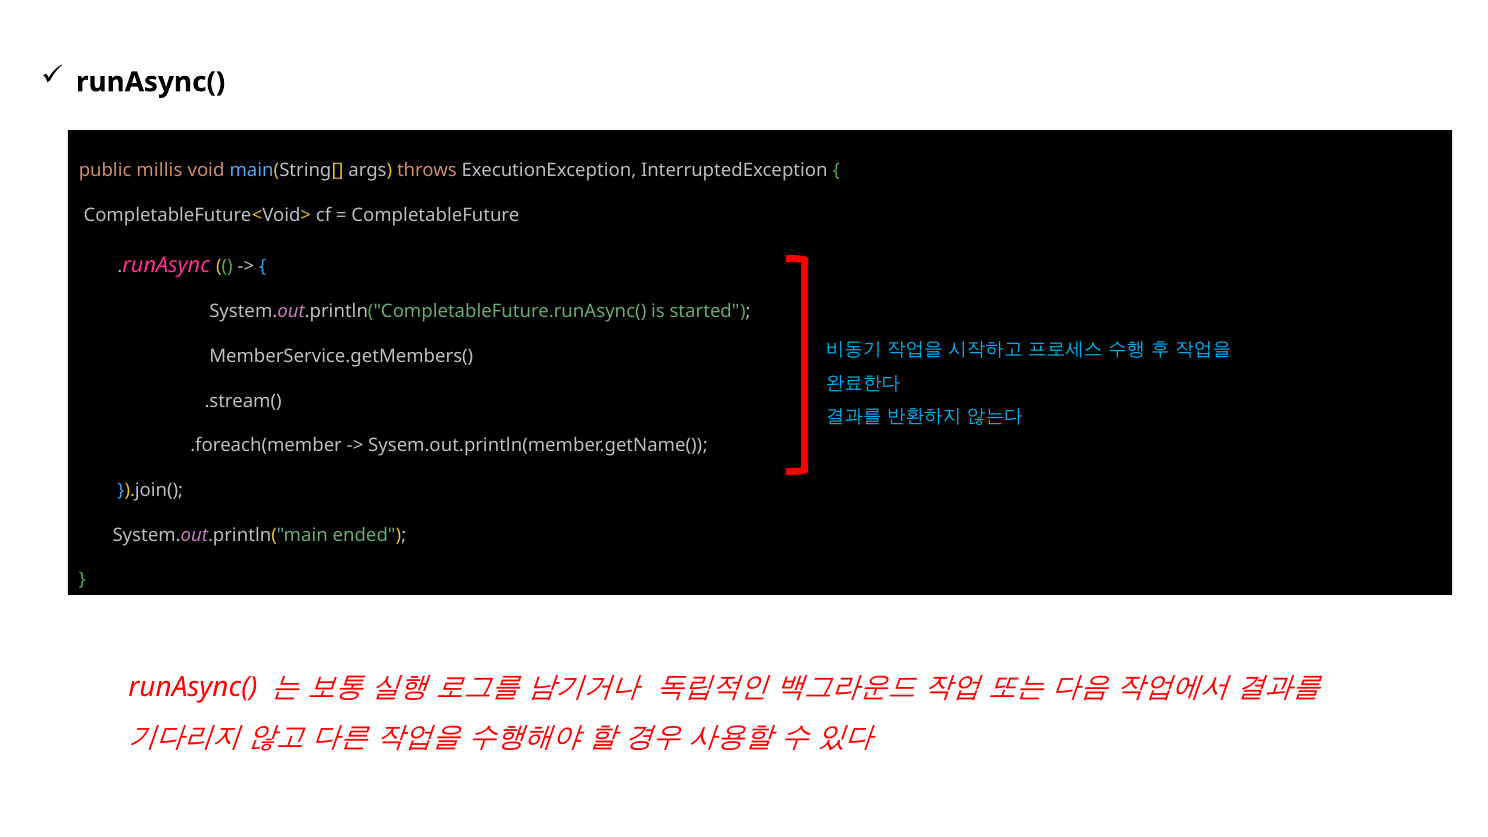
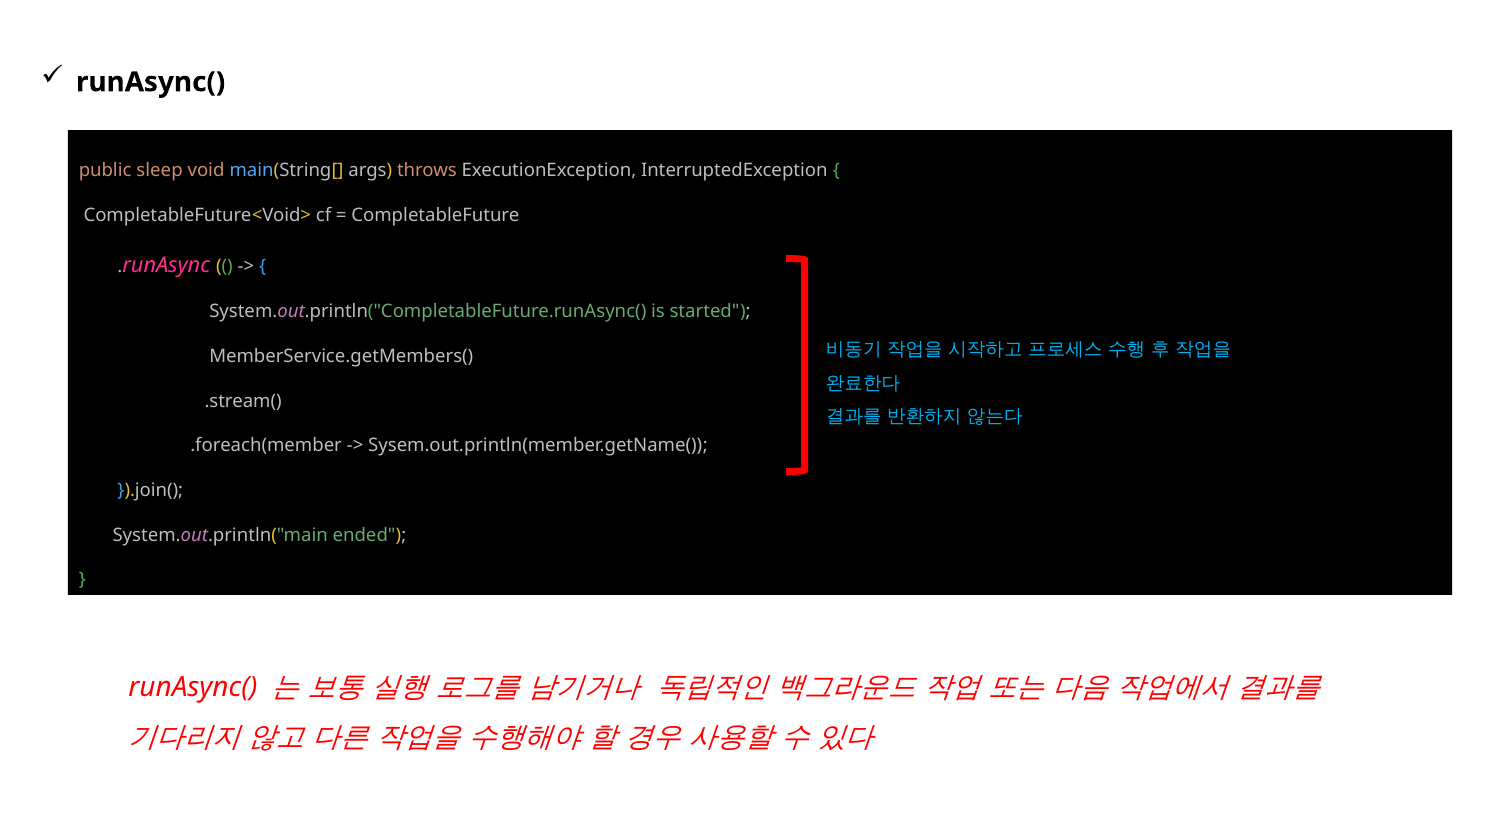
millis: millis -> sleep
